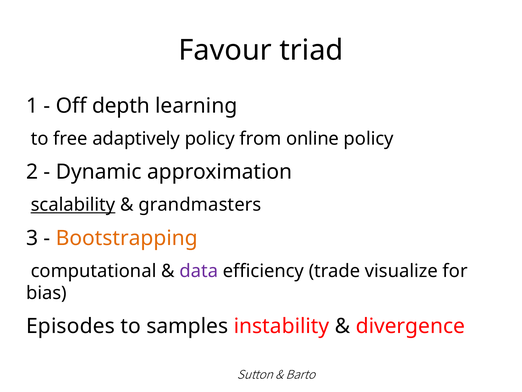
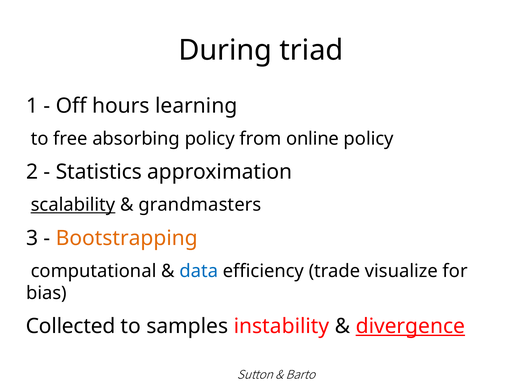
Favour: Favour -> During
depth: depth -> hours
adaptively: adaptively -> absorbing
Dynamic: Dynamic -> Statistics
data colour: purple -> blue
Episodes: Episodes -> Collected
divergence underline: none -> present
